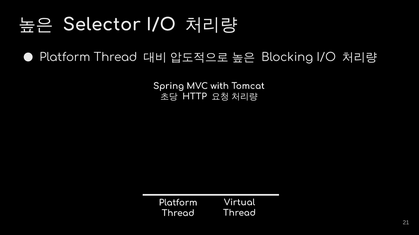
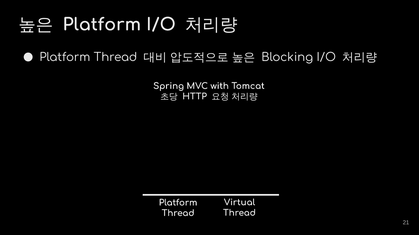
Selector at (102, 25): Selector -> Platform
